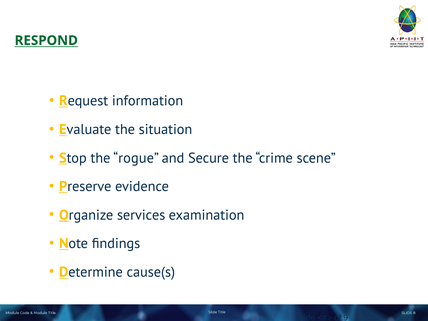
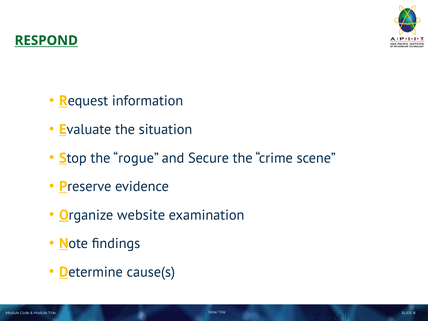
services: services -> website
